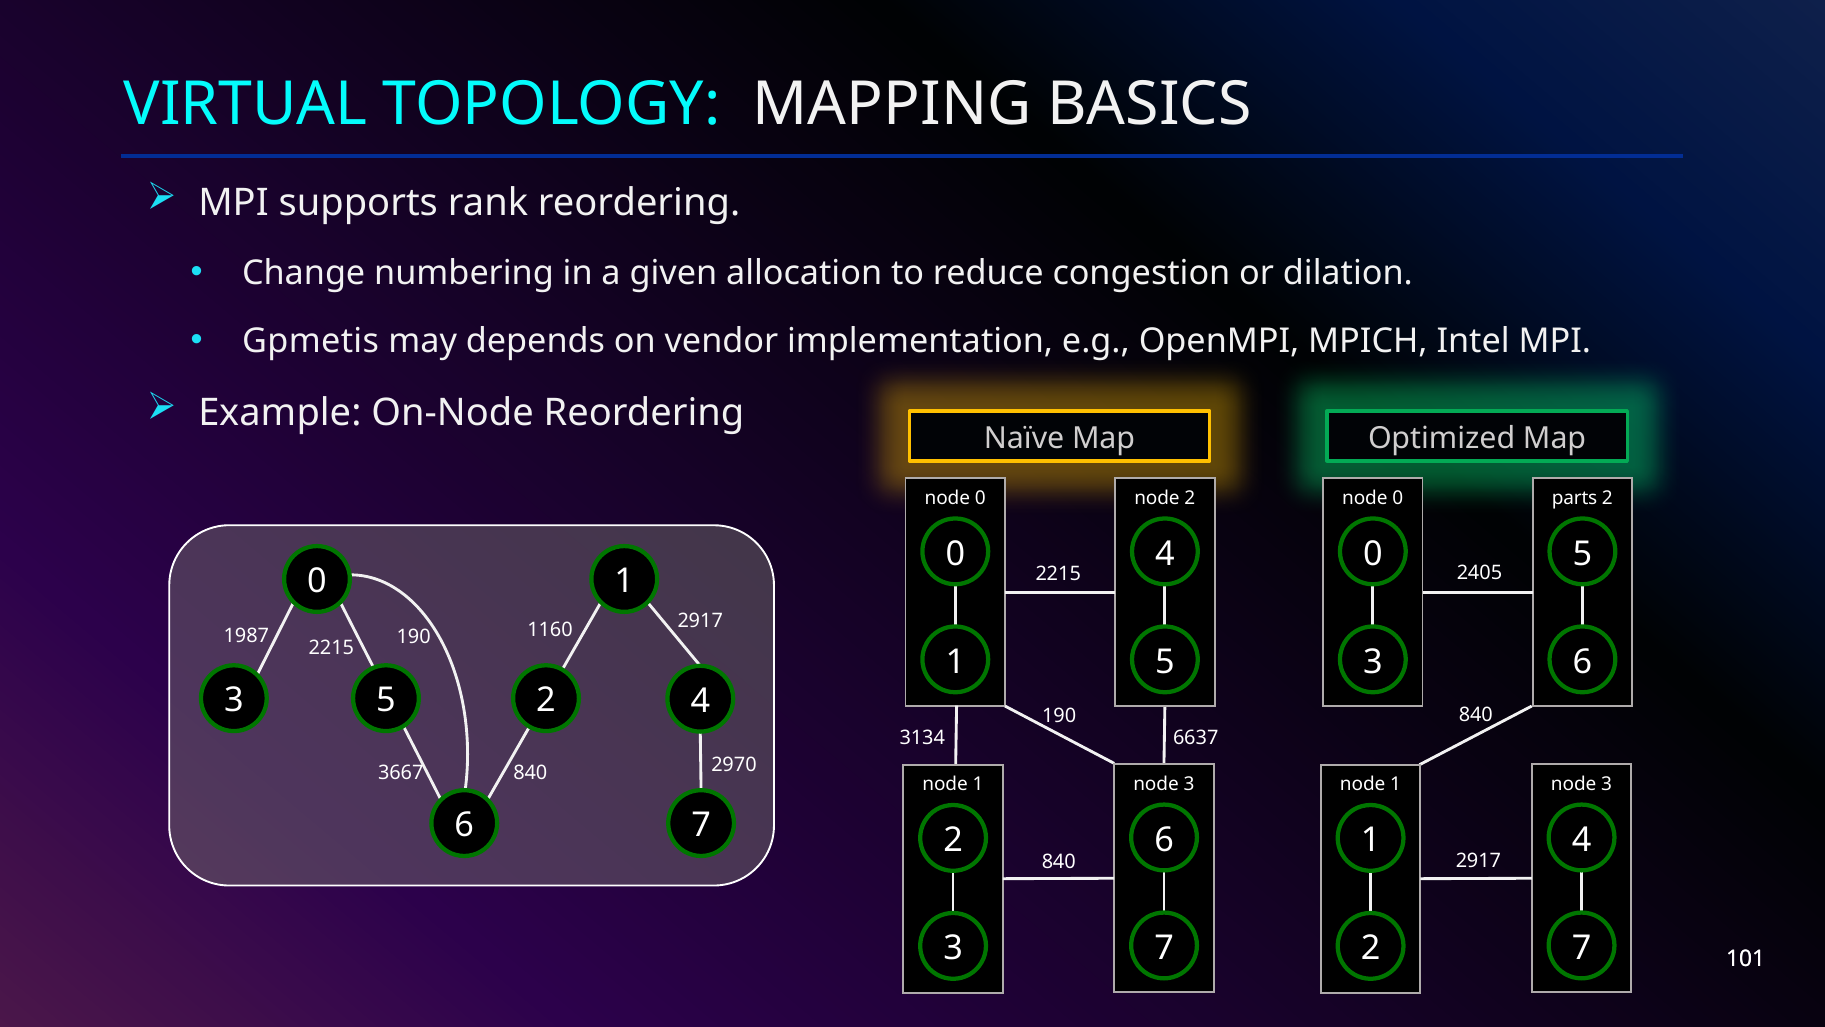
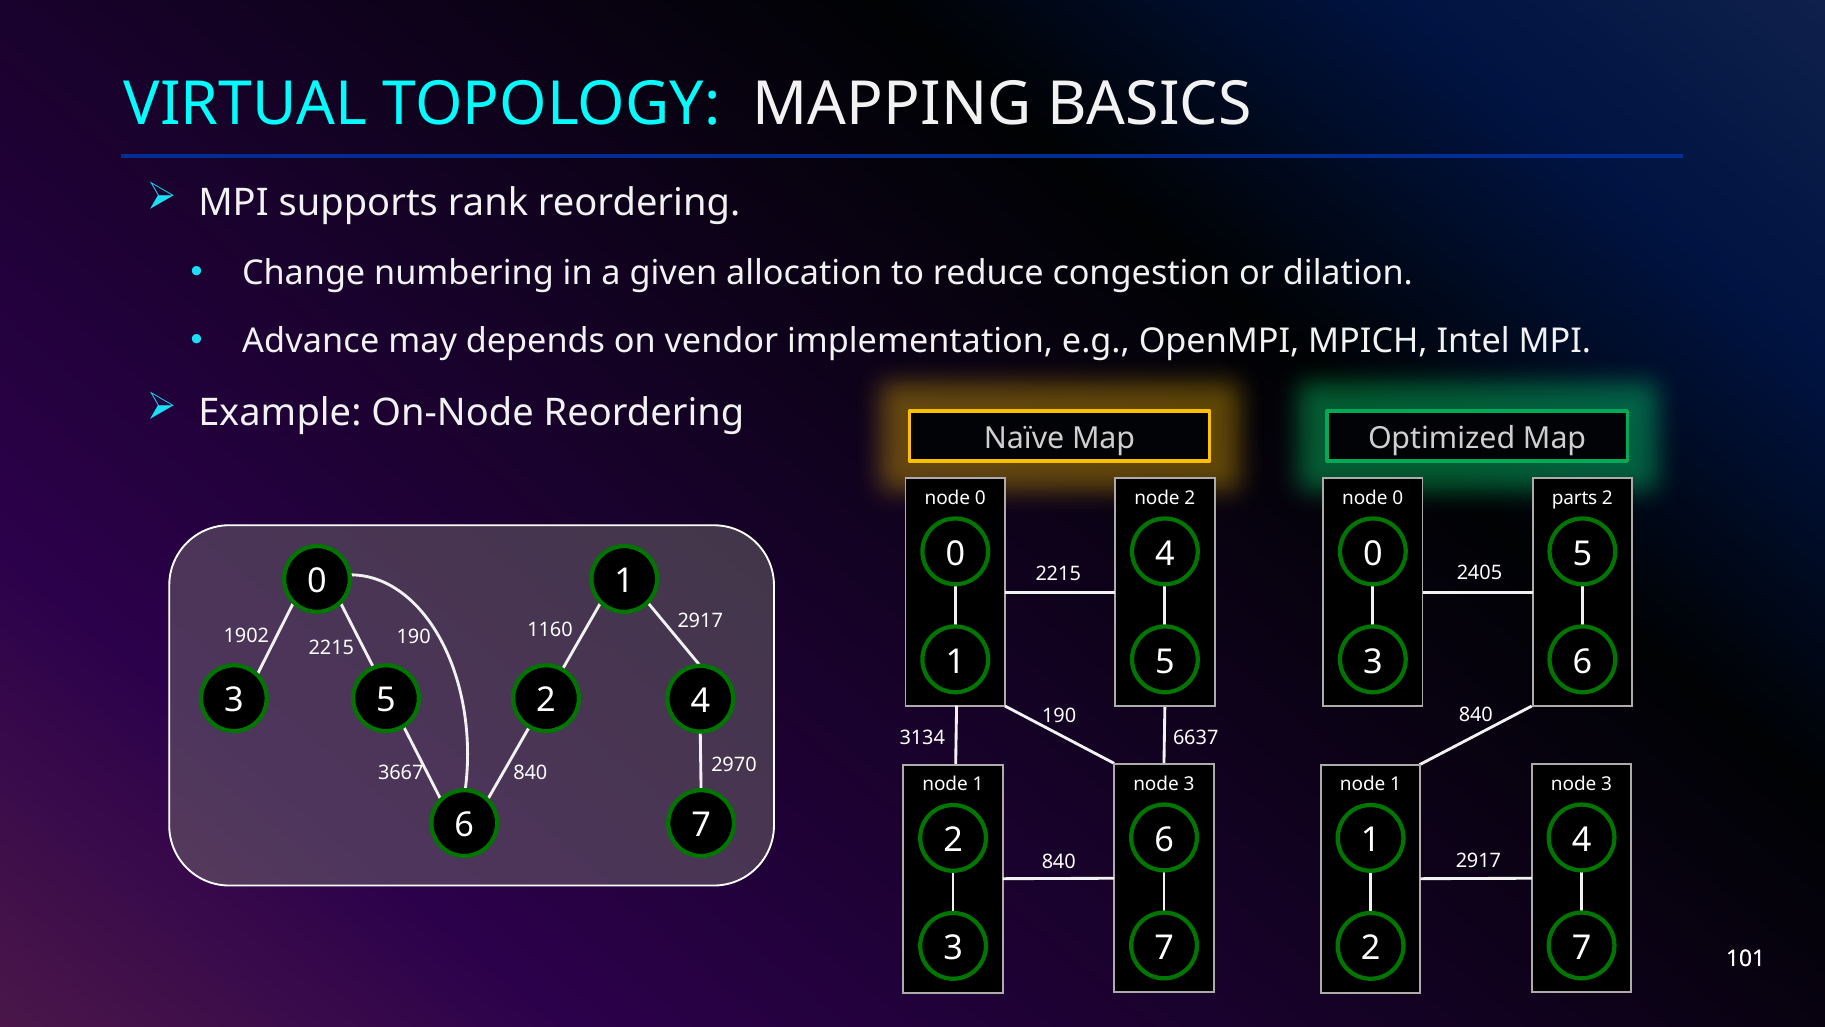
Gpmetis: Gpmetis -> Advance
1987: 1987 -> 1902
